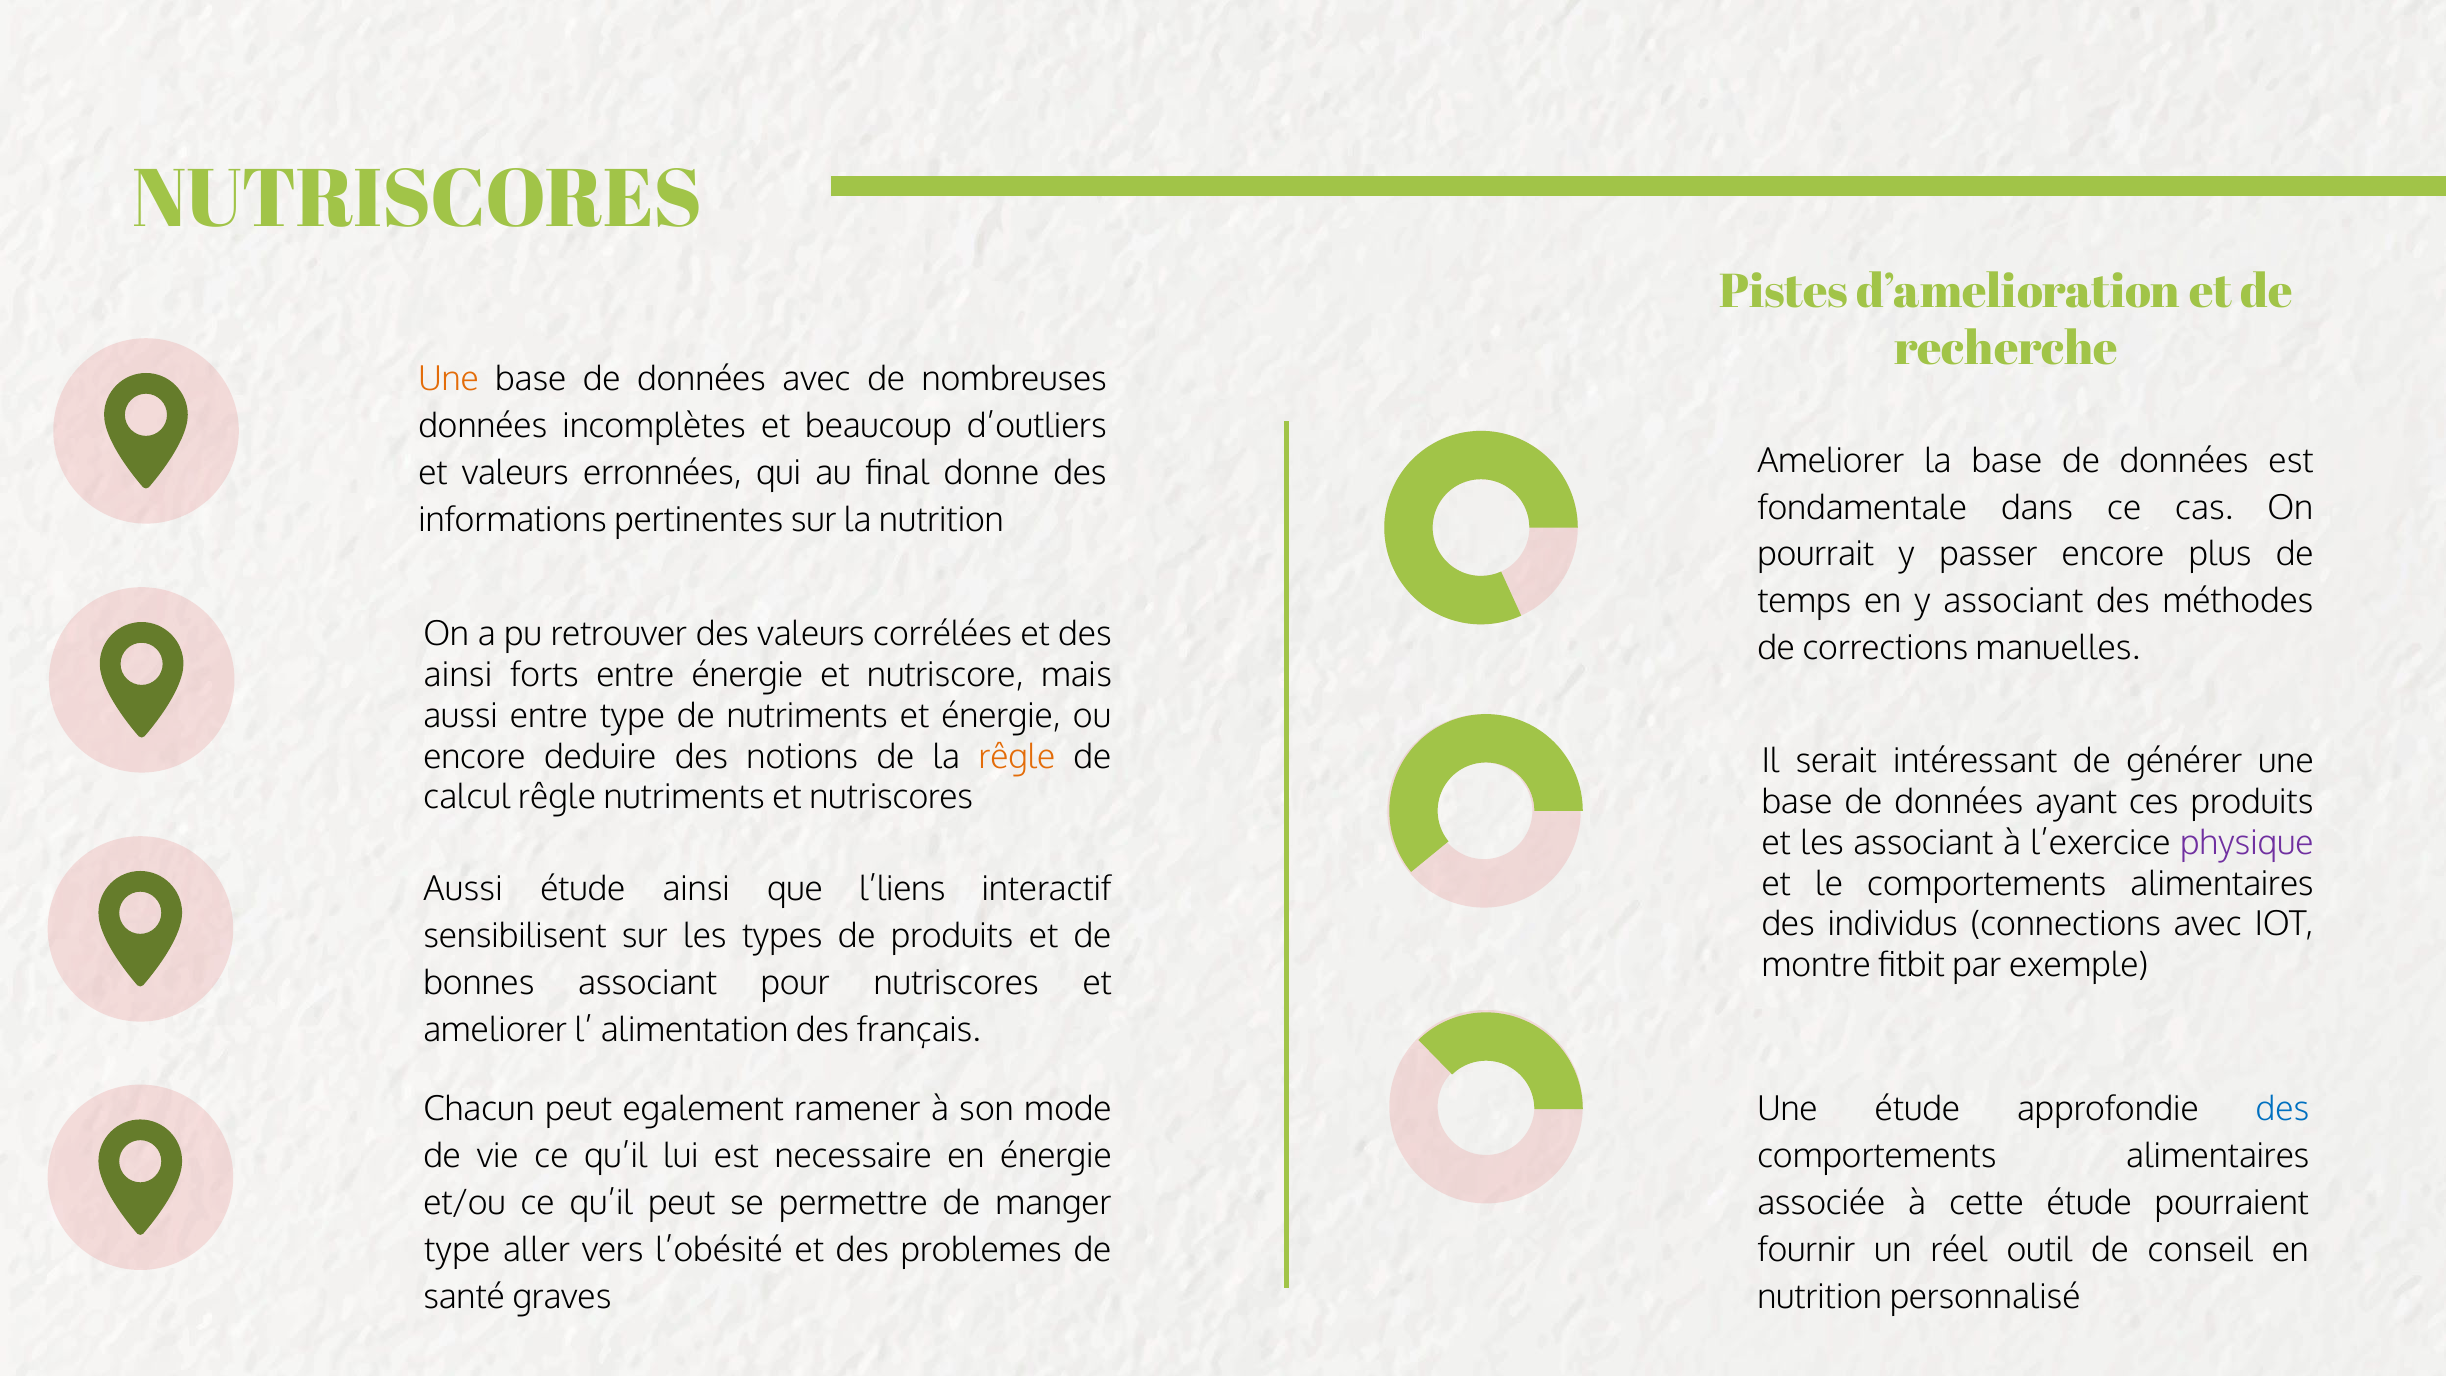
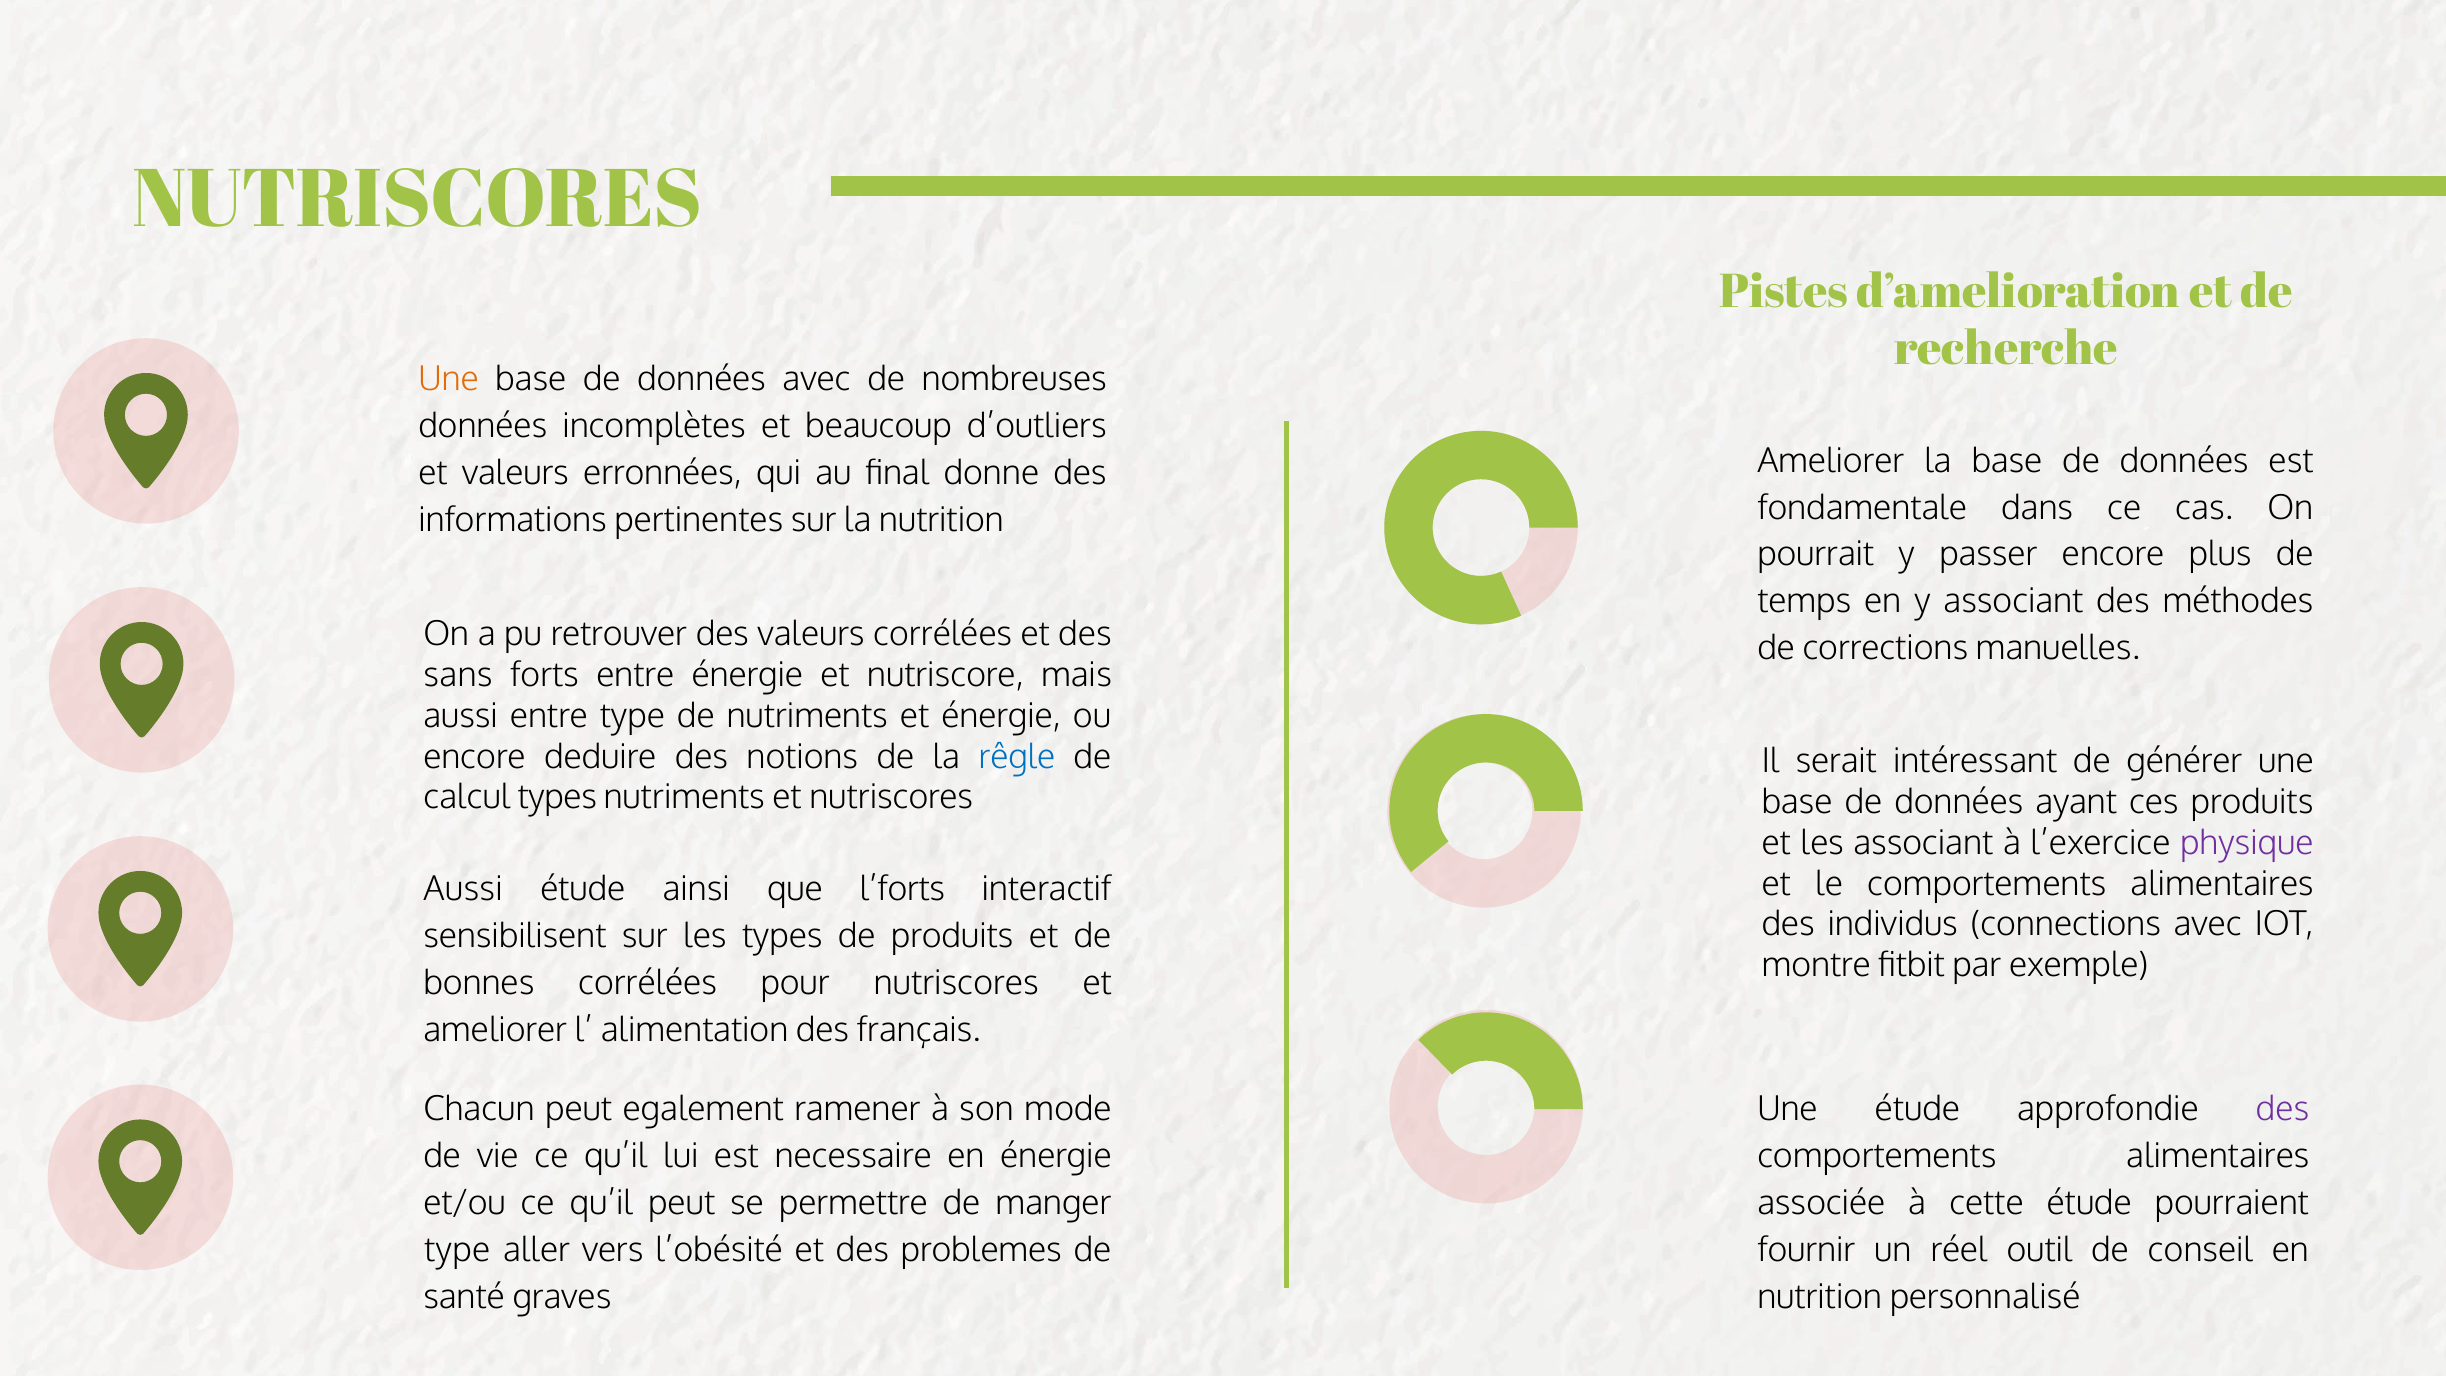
ainsi at (458, 675): ainsi -> sans
rêgle at (1017, 757) colour: orange -> blue
calcul rêgle: rêgle -> types
l’liens: l’liens -> l’forts
bonnes associant: associant -> corrélées
des at (2282, 1110) colour: blue -> purple
